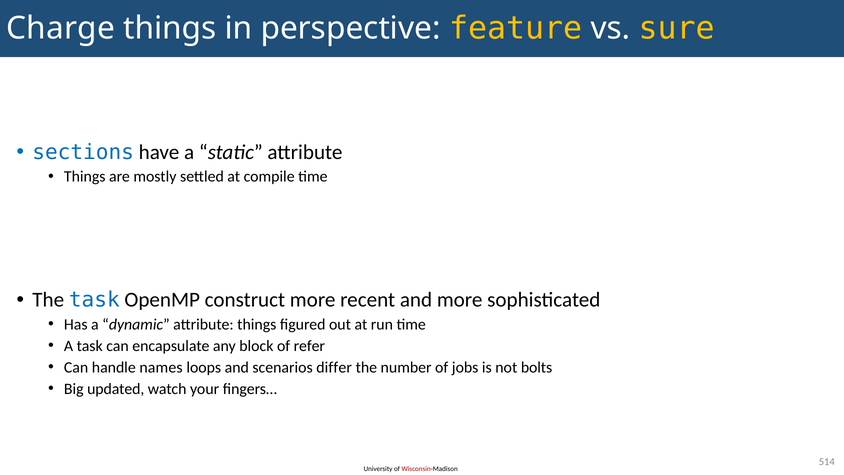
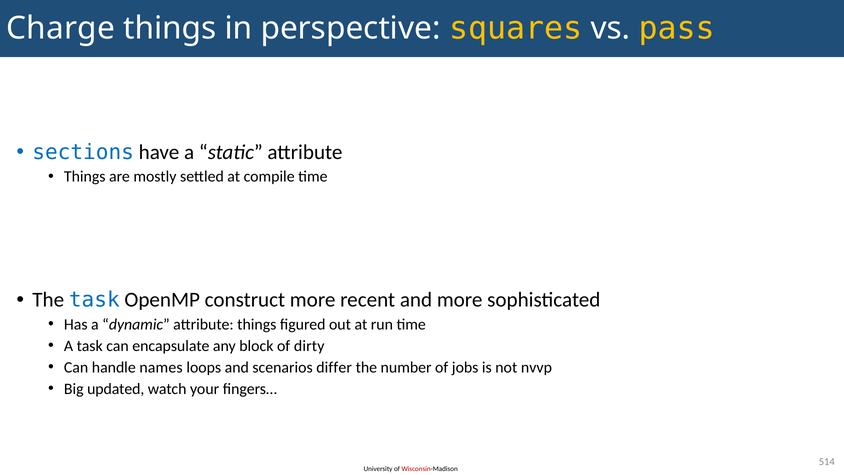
feature: feature -> squares
sure: sure -> pass
refer: refer -> dirty
bolts: bolts -> nvvp
